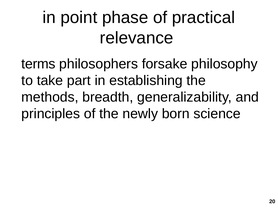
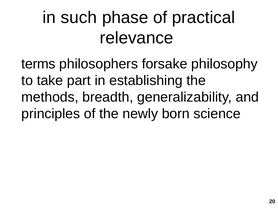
point: point -> such
